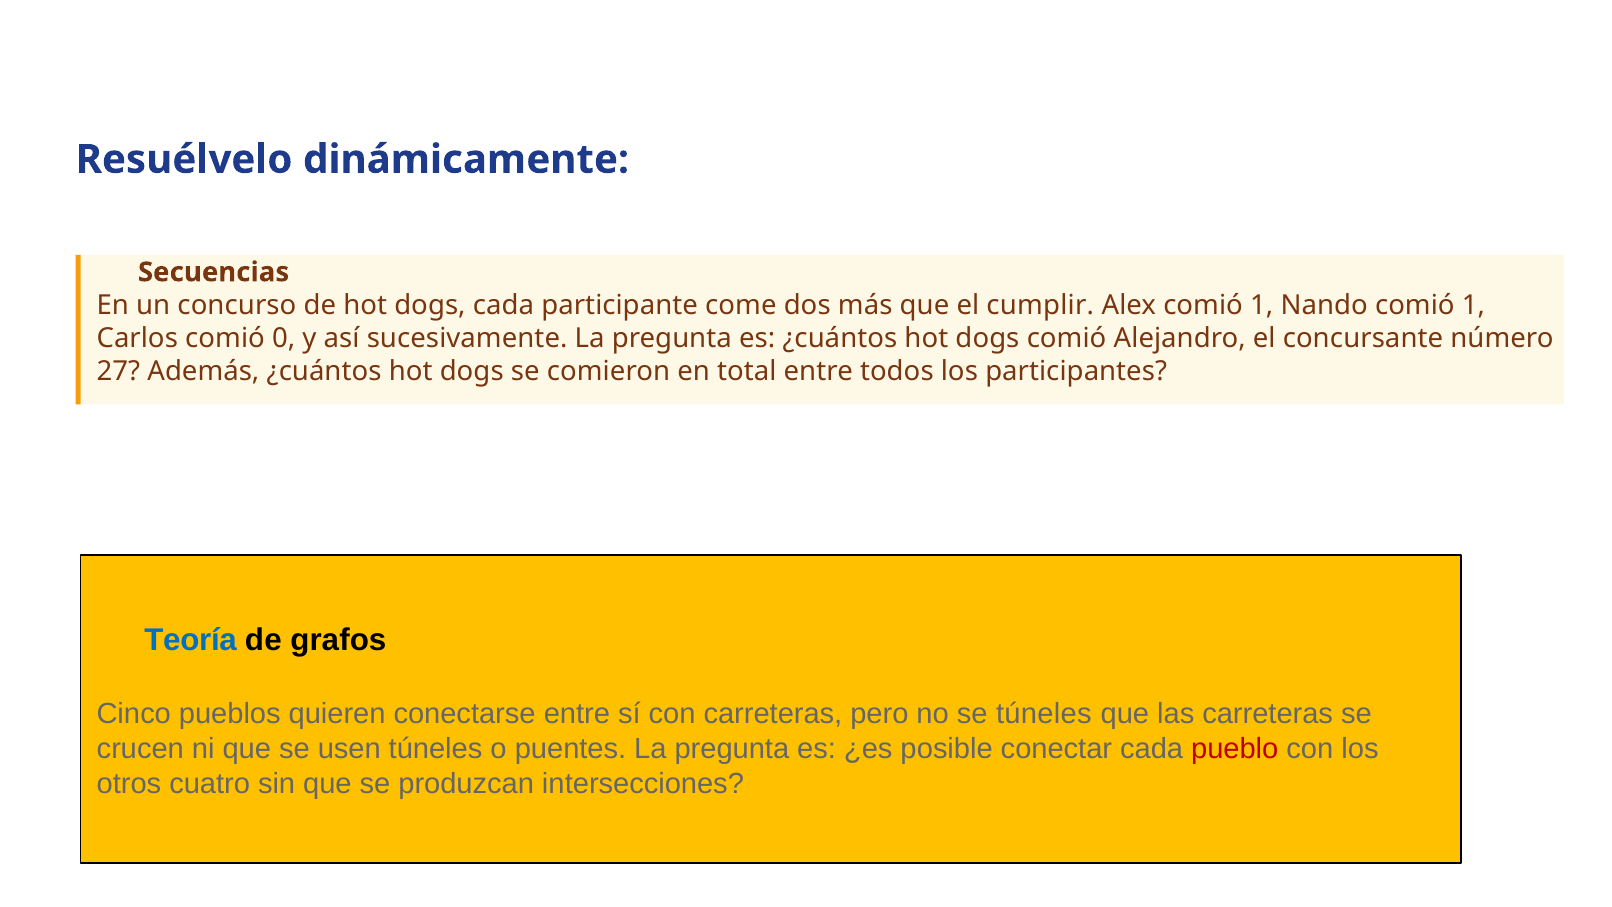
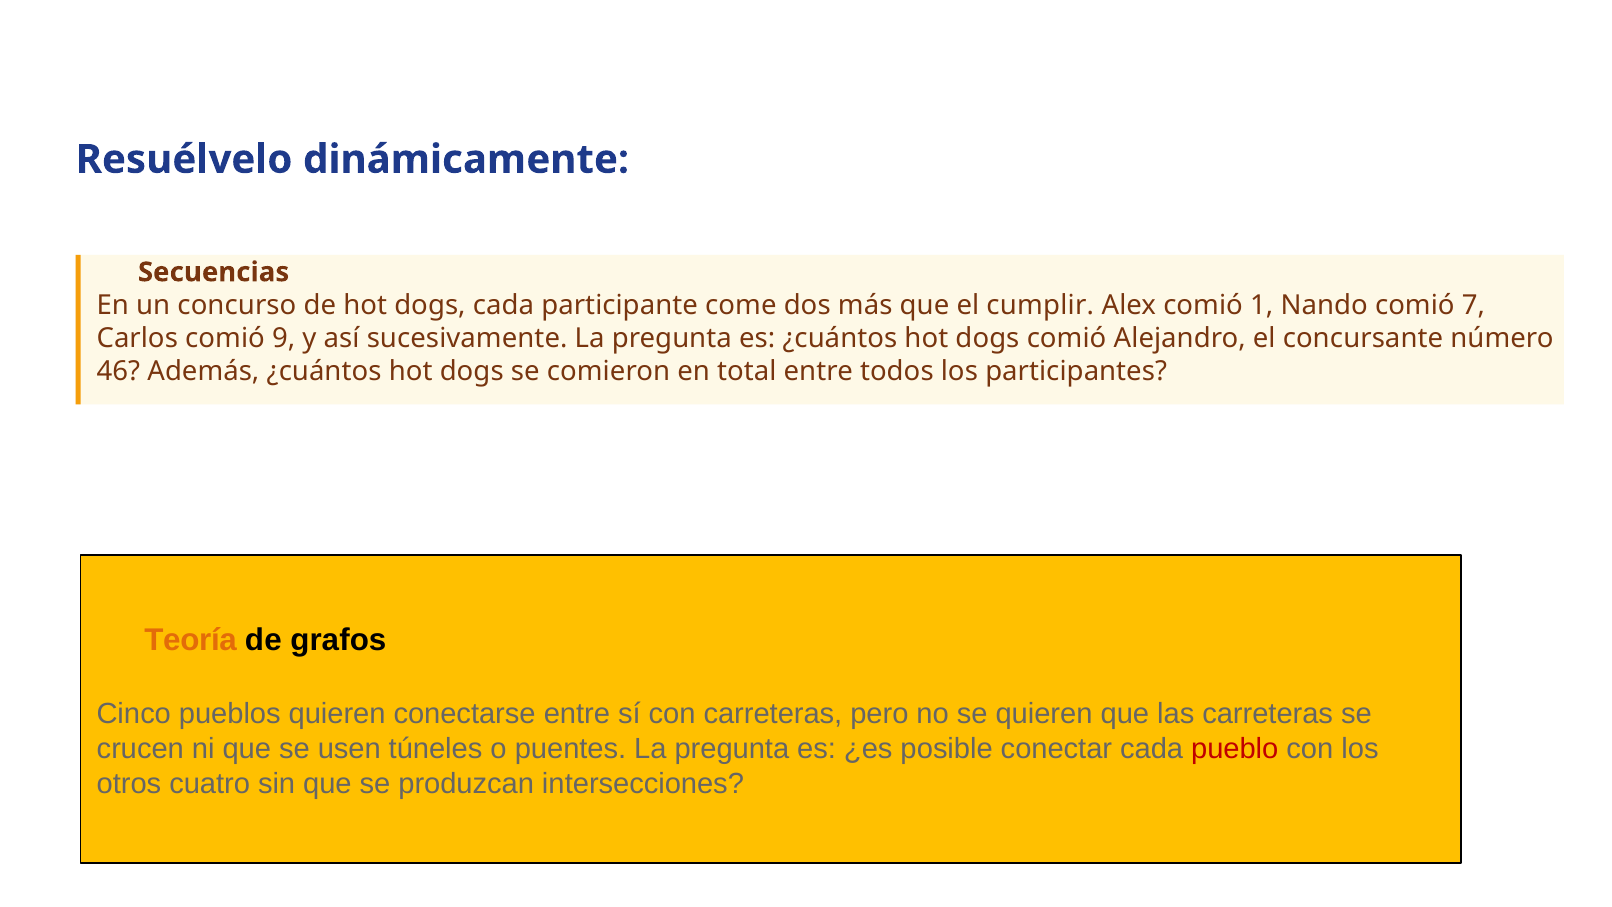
Nando comió 1: 1 -> 7
0: 0 -> 9
27: 27 -> 46
Teoría colour: blue -> orange
se túneles: túneles -> quieren
